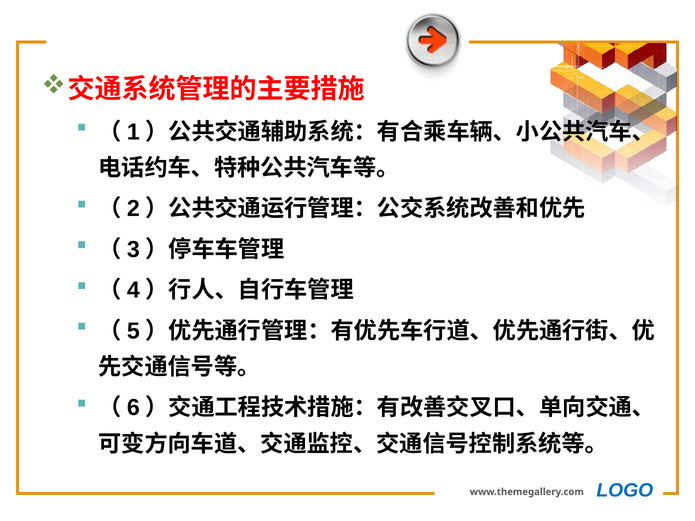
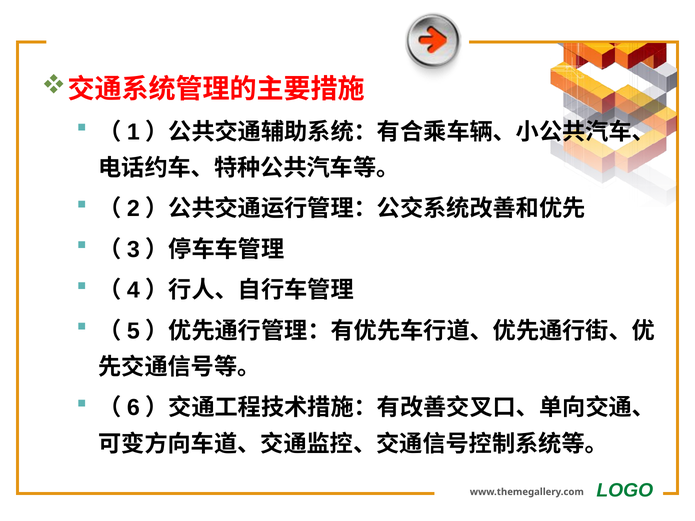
LOGO colour: blue -> green
